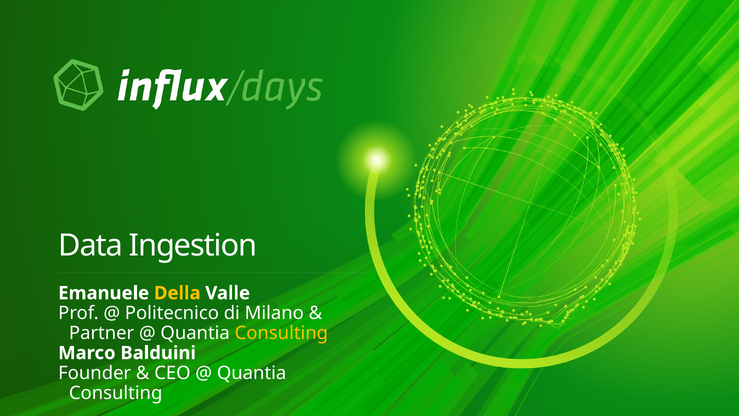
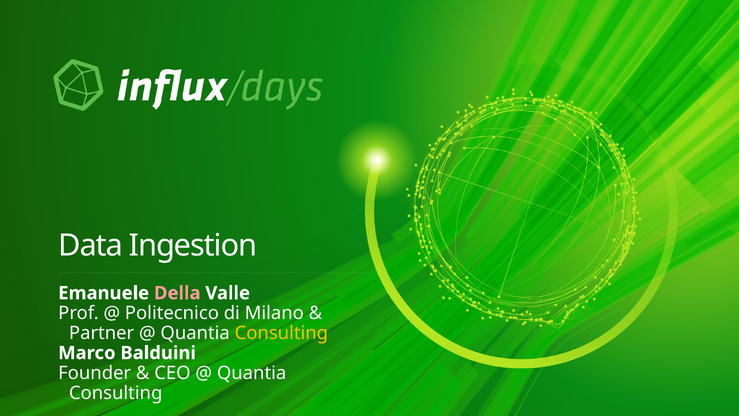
Della colour: yellow -> pink
